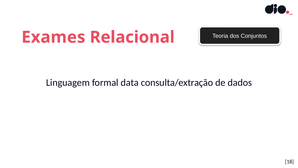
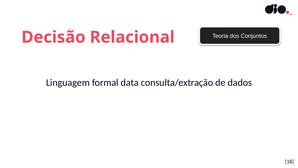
Exames: Exames -> Decisão
